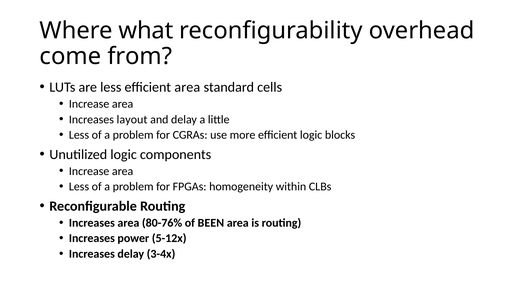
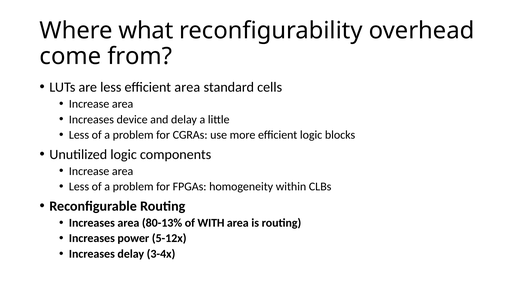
layout: layout -> device
80-76%: 80-76% -> 80-13%
BEEN: BEEN -> WITH
